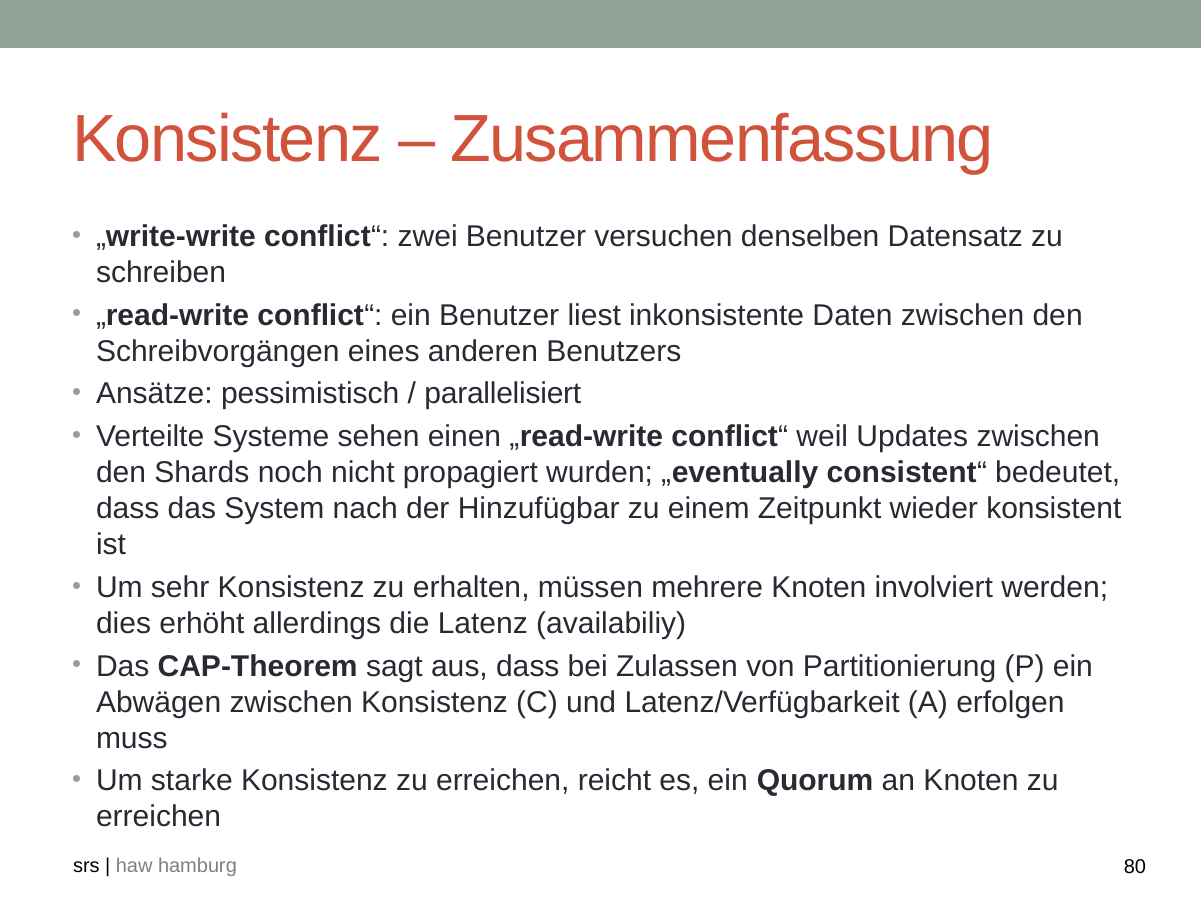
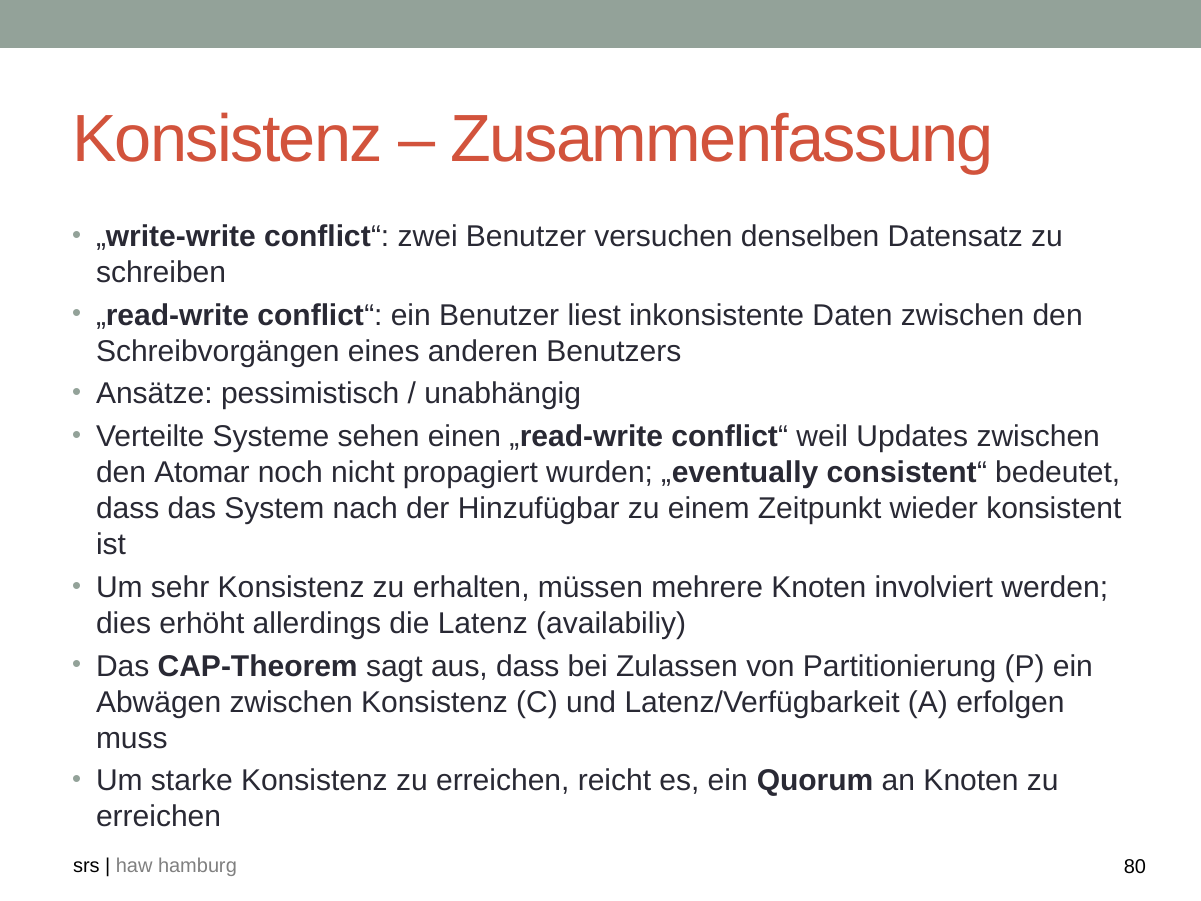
parallelisiert: parallelisiert -> unabhängig
Shards: Shards -> Atomar
